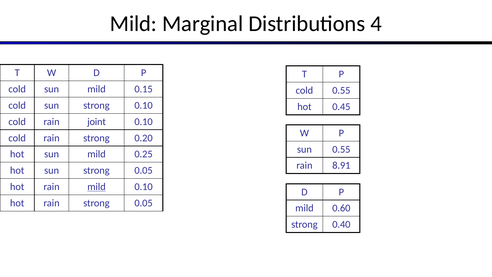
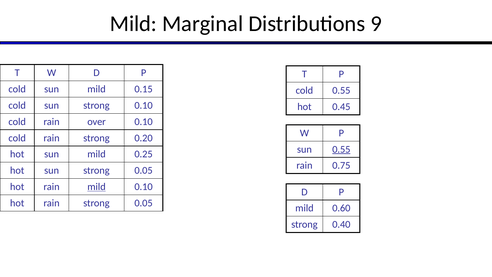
4: 4 -> 9
joint: joint -> over
0.55 at (341, 149) underline: none -> present
8.91: 8.91 -> 0.75
